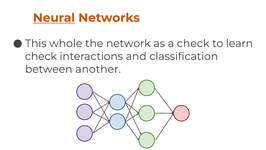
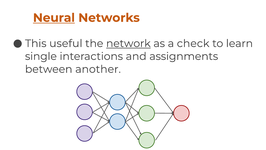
whole: whole -> useful
network underline: none -> present
check at (41, 56): check -> single
classification: classification -> assignments
